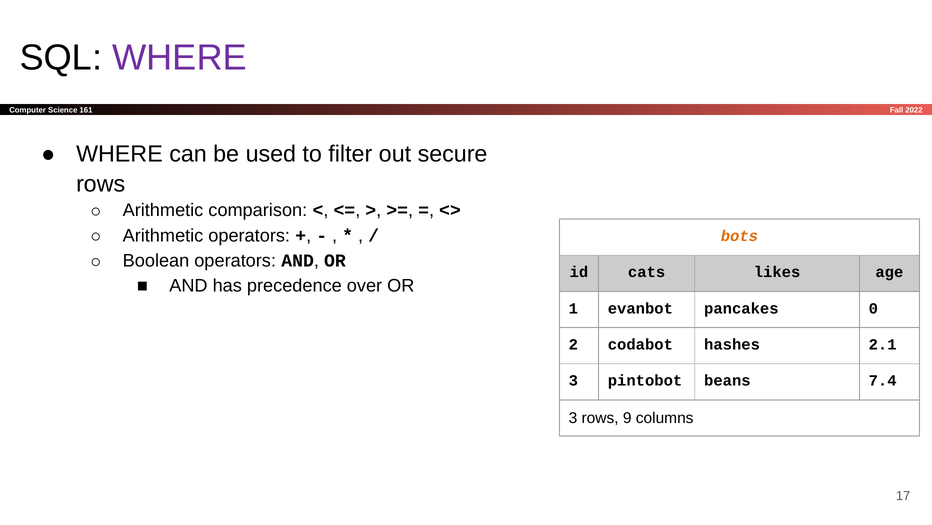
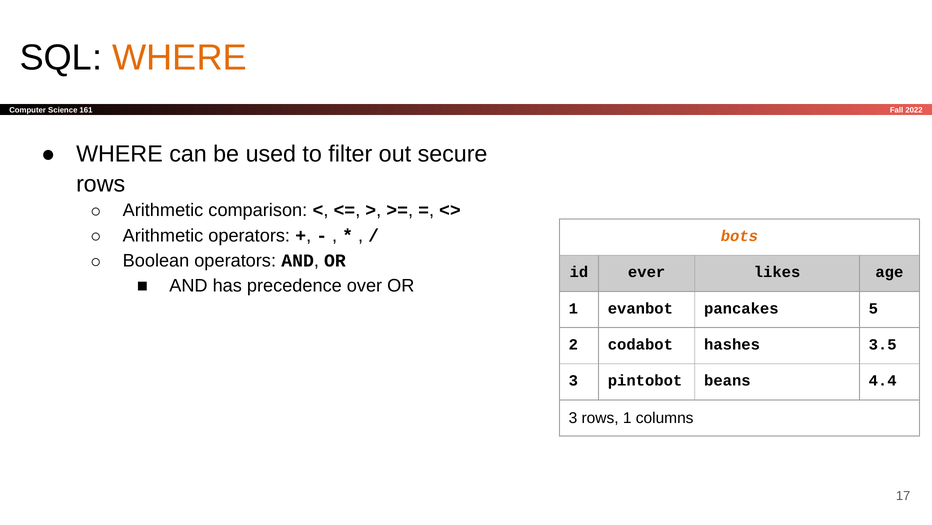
WHERE at (179, 58) colour: purple -> orange
cats: cats -> ever
0: 0 -> 5
2.1: 2.1 -> 3.5
7.4: 7.4 -> 4.4
rows 9: 9 -> 1
